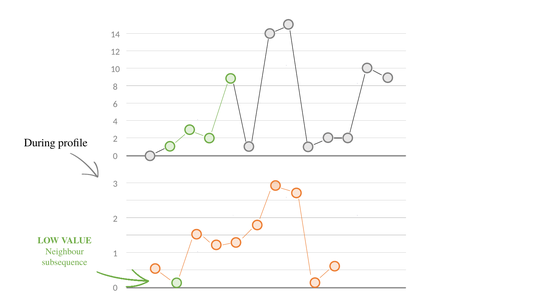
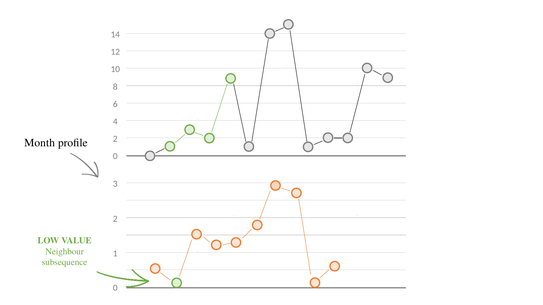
During: During -> Month
